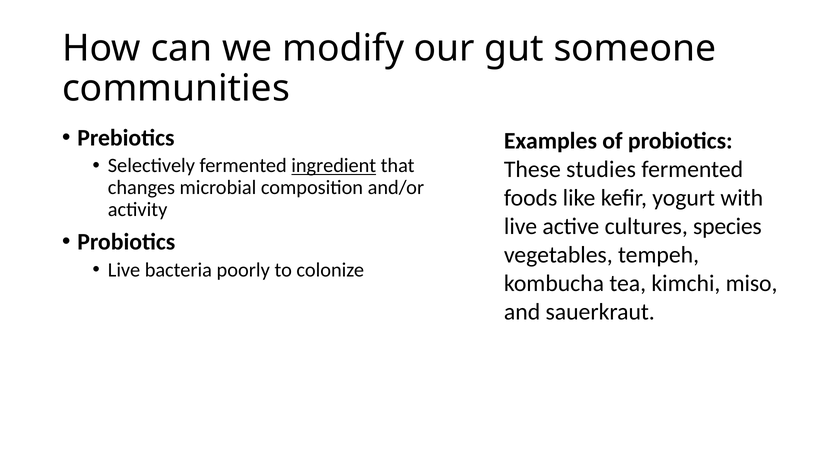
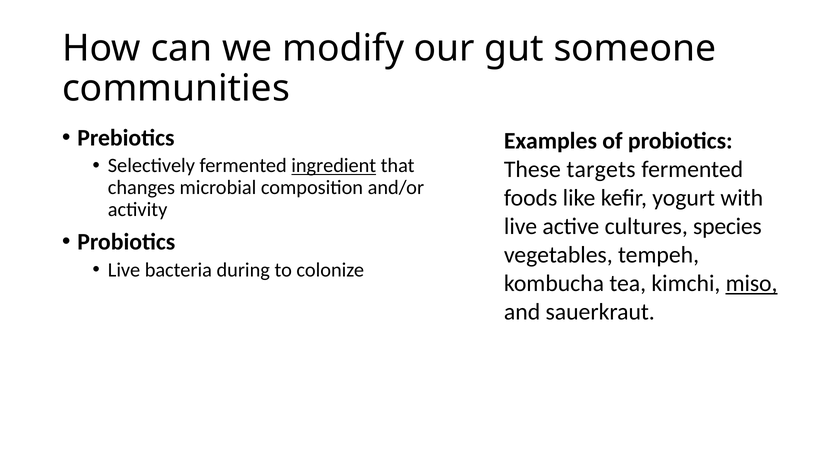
studies: studies -> targets
poorly: poorly -> during
miso underline: none -> present
